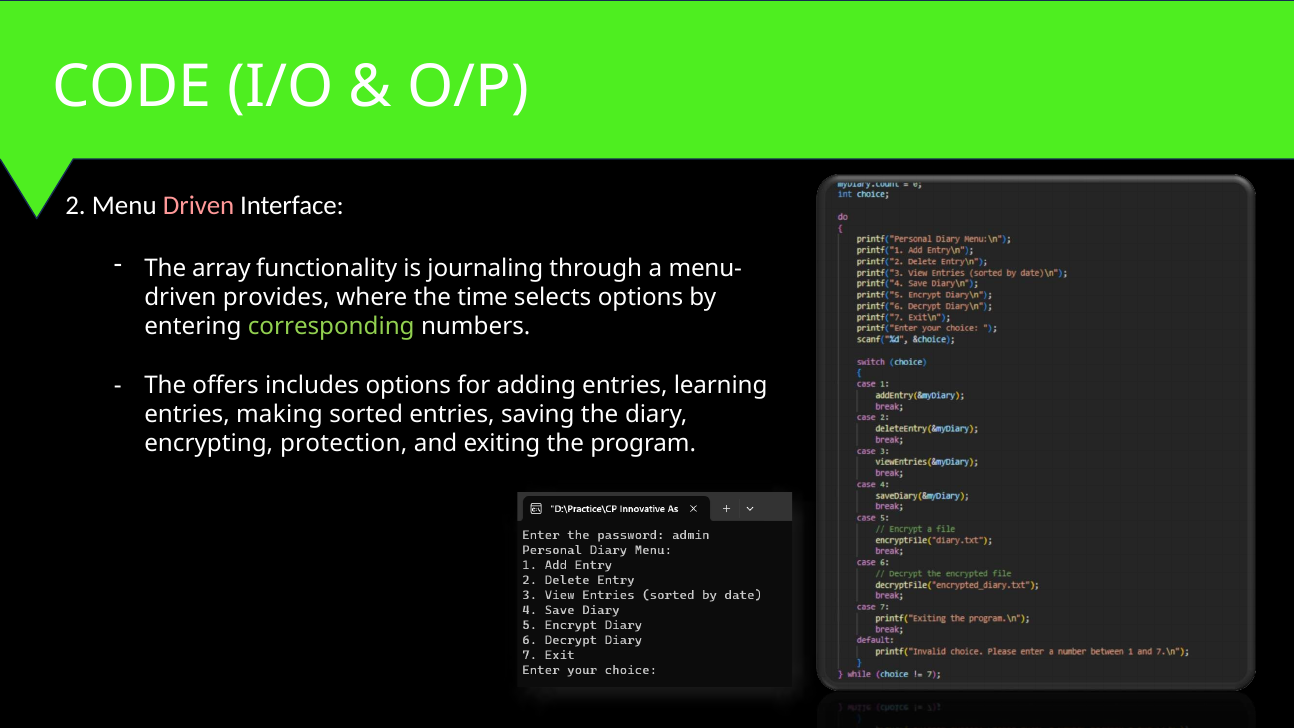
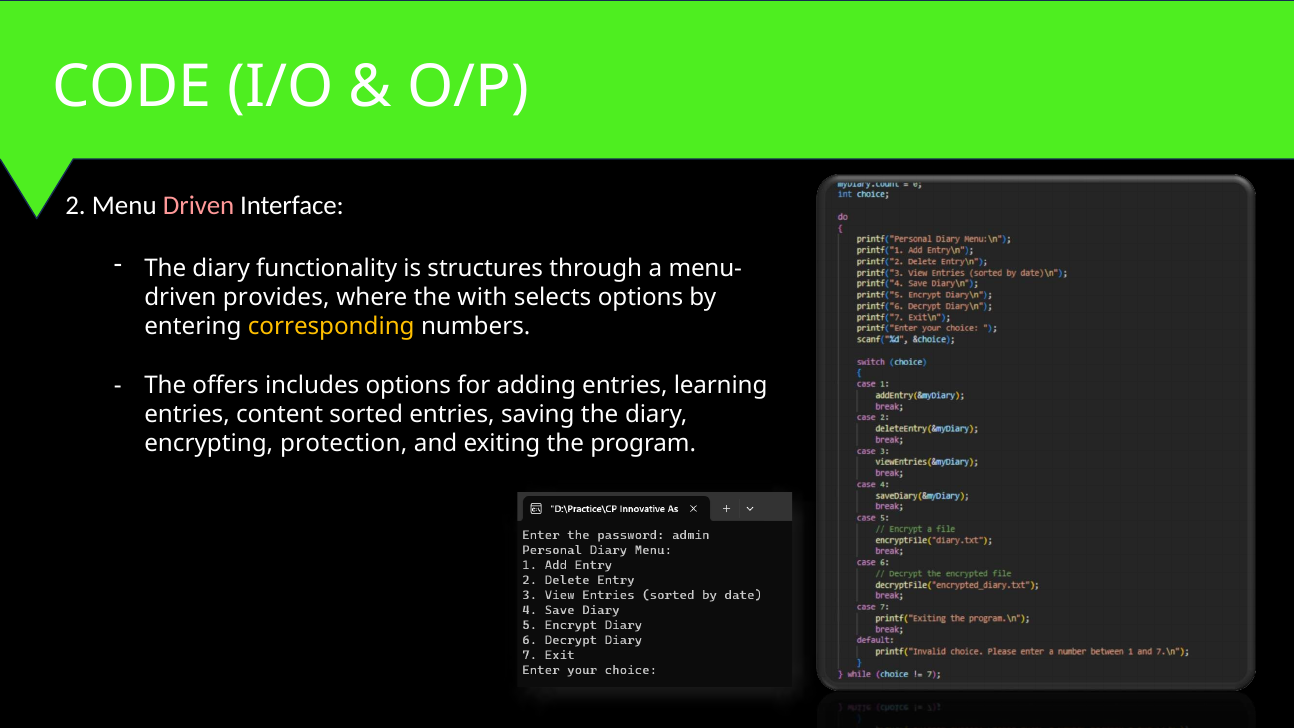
array at (221, 268): array -> diary
journaling: journaling -> structures
time: time -> with
corresponding colour: light green -> yellow
making: making -> content
